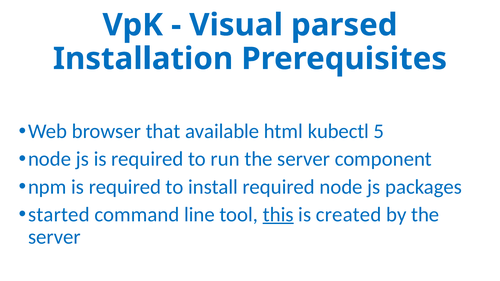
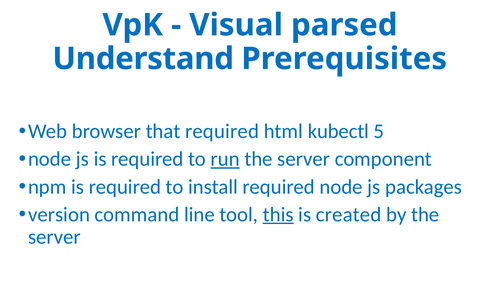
Installation: Installation -> Understand
that available: available -> required
run underline: none -> present
started: started -> version
